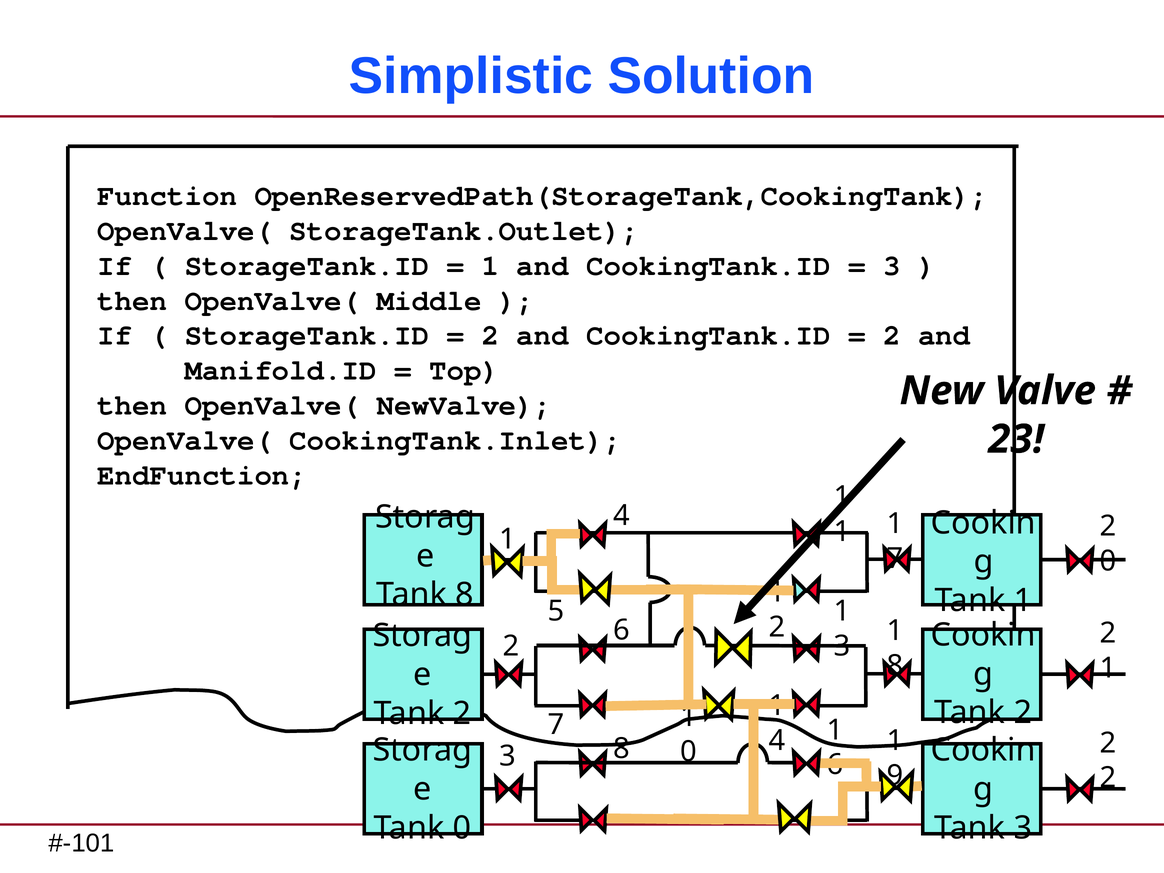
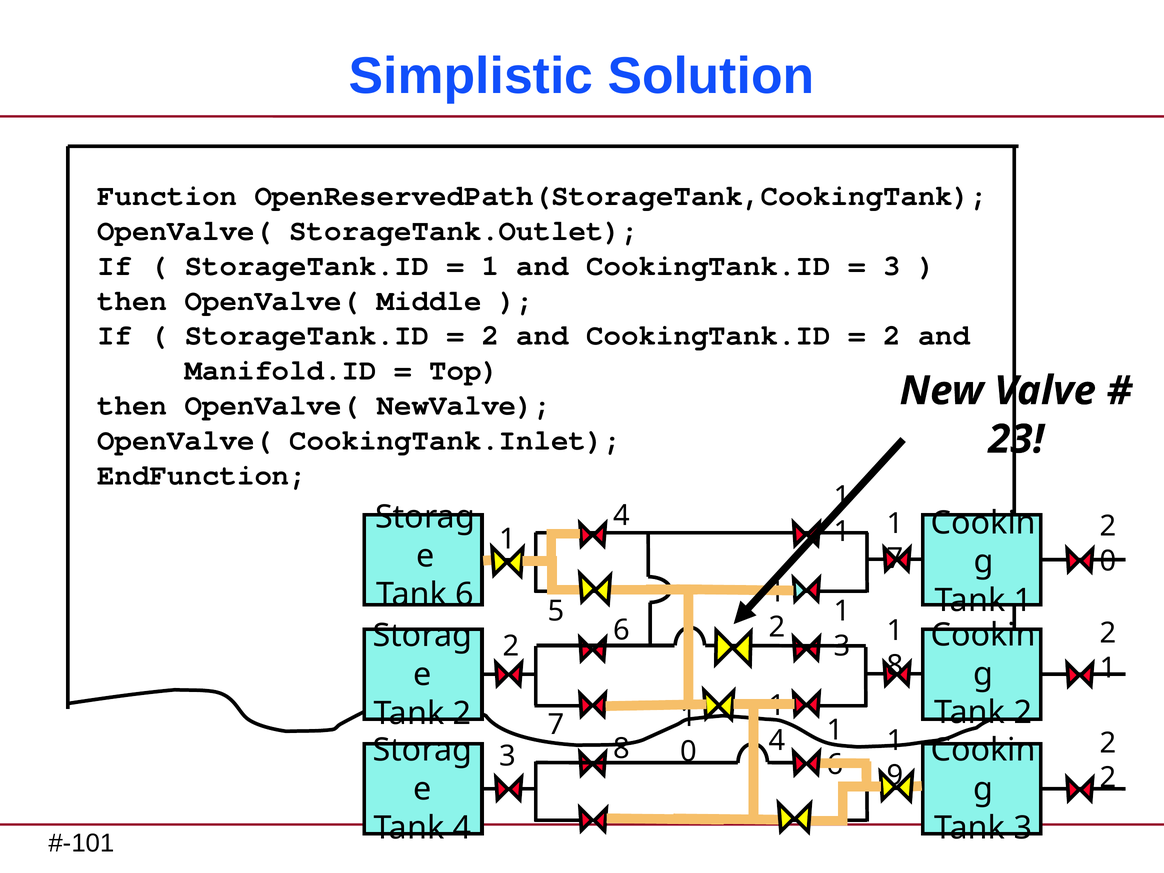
Tank 8: 8 -> 6
Tank 0: 0 -> 4
